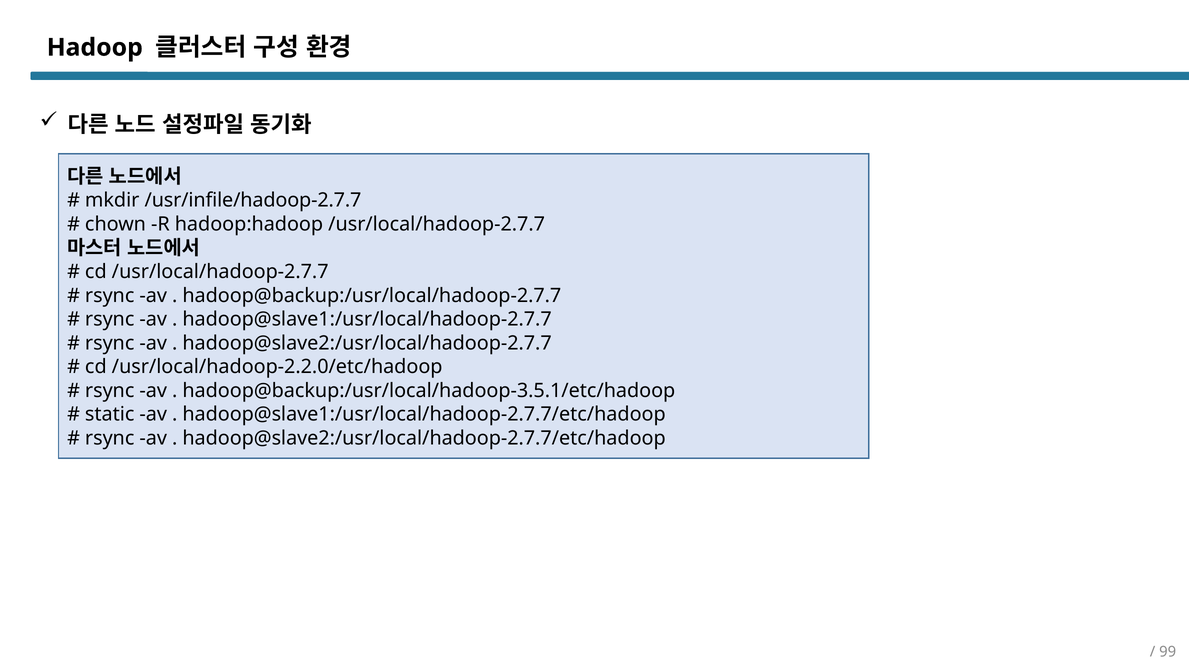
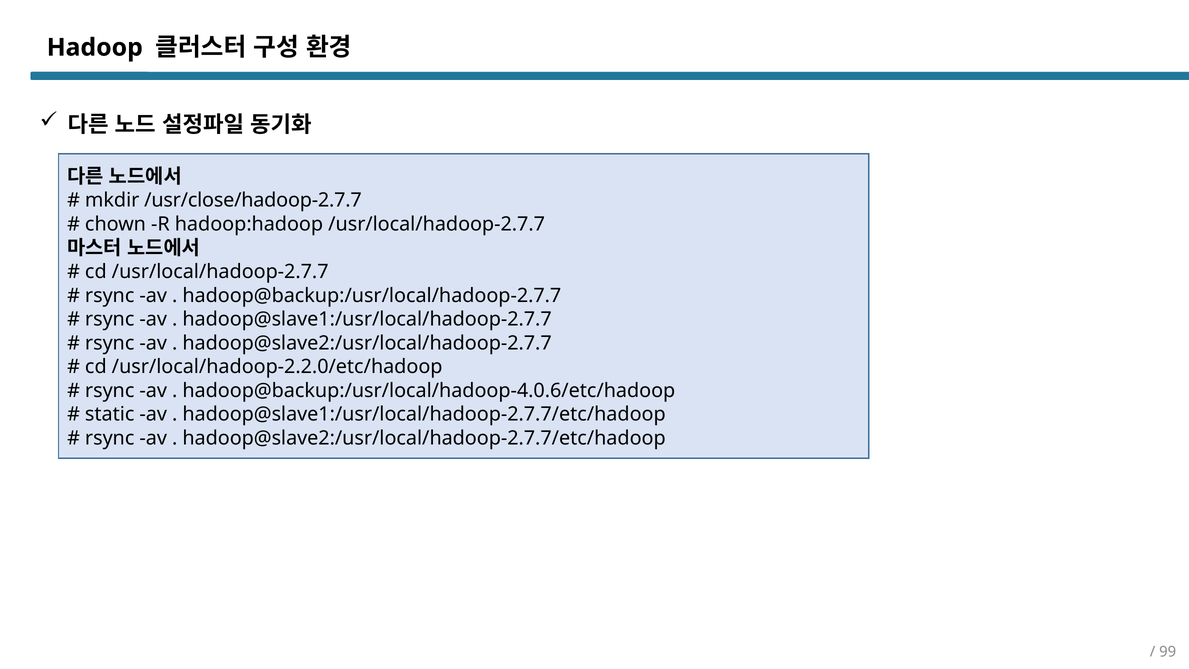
/usr/infile/hadoop-2.7.7: /usr/infile/hadoop-2.7.7 -> /usr/close/hadoop-2.7.7
hadoop@backup:/usr/local/hadoop-3.5.1/etc/hadoop: hadoop@backup:/usr/local/hadoop-3.5.1/etc/hadoop -> hadoop@backup:/usr/local/hadoop-4.0.6/etc/hadoop
